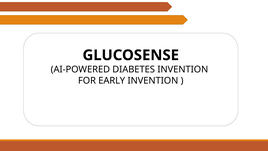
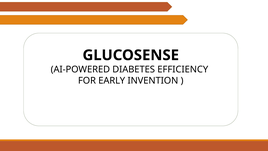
DIABETES INVENTION: INVENTION -> EFFICIENCY
